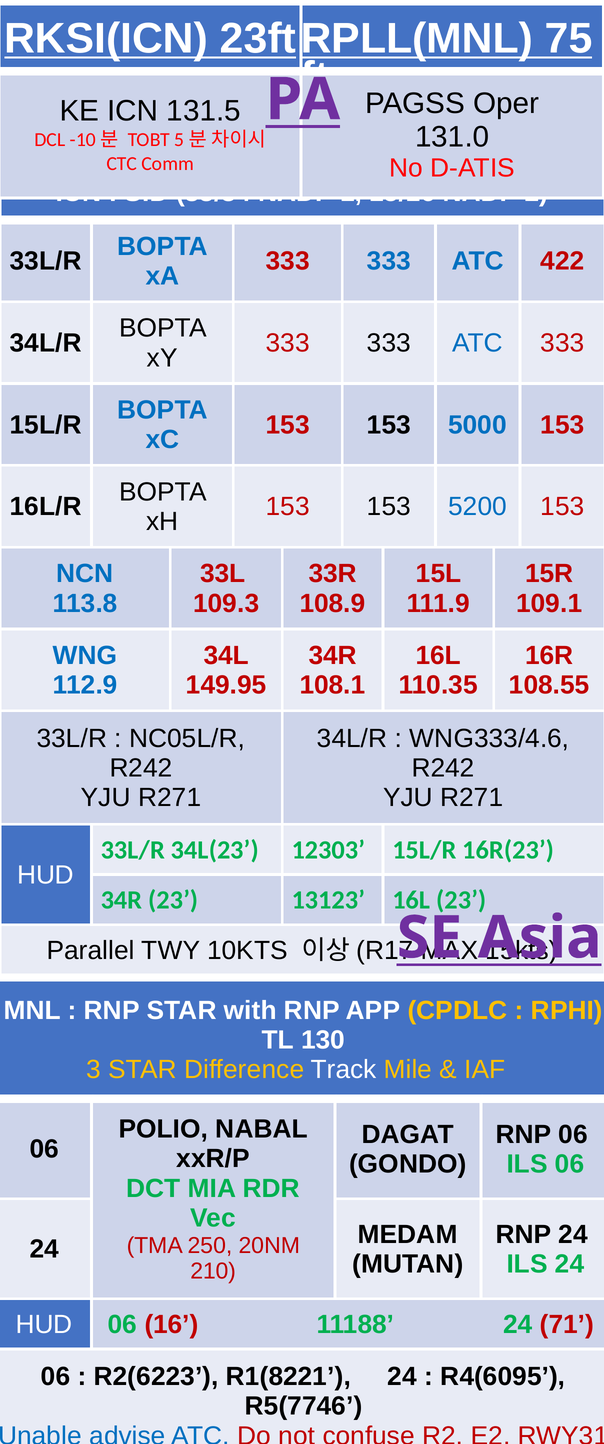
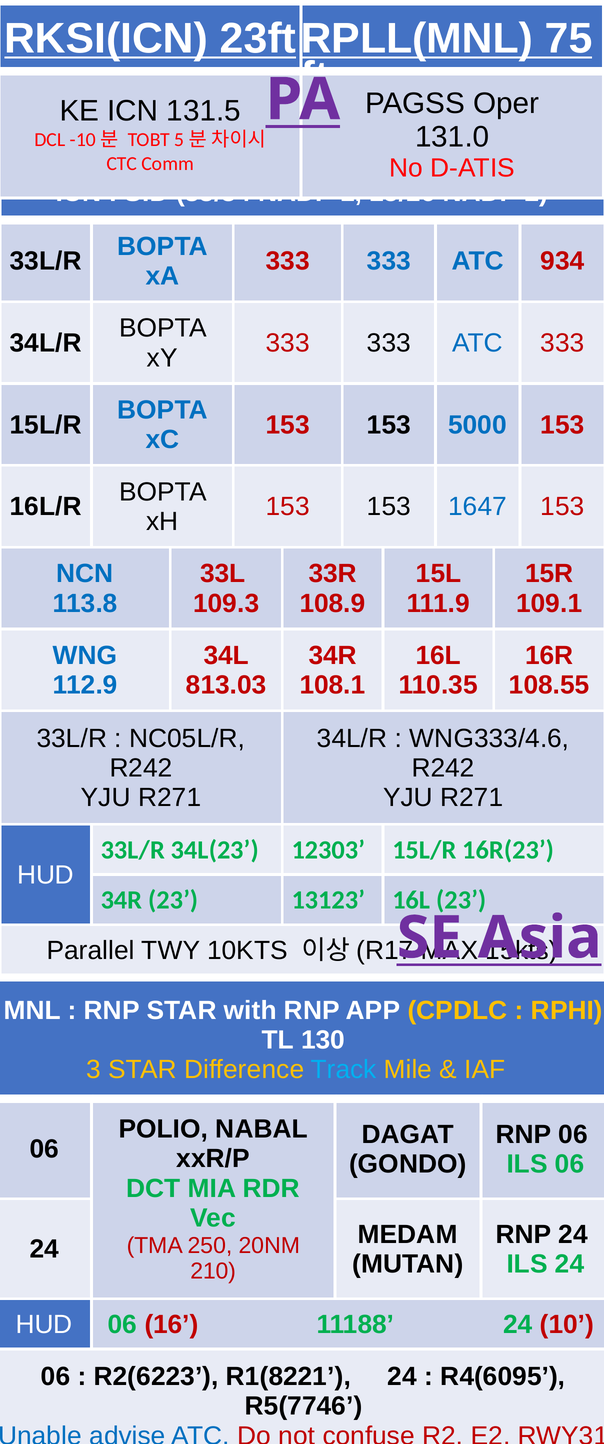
422: 422 -> 934
5200: 5200 -> 1647
149.95: 149.95 -> 813.03
Track colour: white -> light blue
71: 71 -> 10
